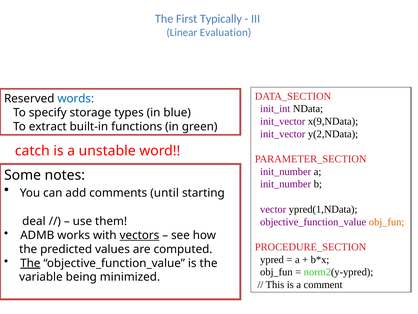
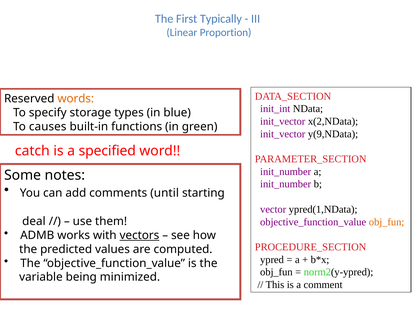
Evaluation: Evaluation -> Proportion
words colour: blue -> orange
x(9,NData: x(9,NData -> x(2,NData
extract: extract -> causes
y(2,NData: y(2,NData -> y(9,NData
unstable: unstable -> specified
The at (30, 263) underline: present -> none
